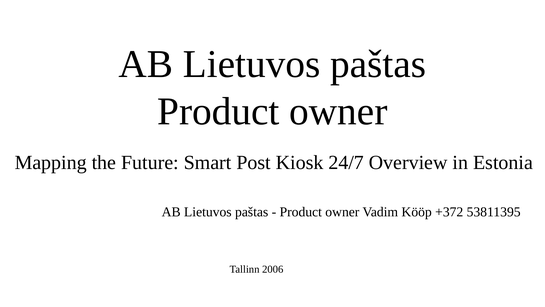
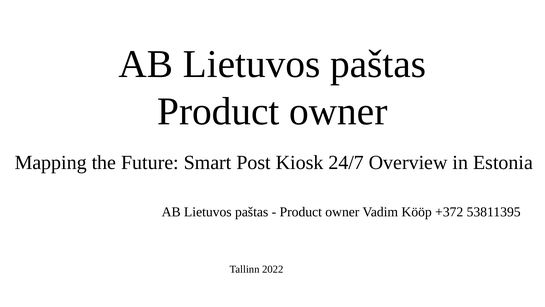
2006: 2006 -> 2022
